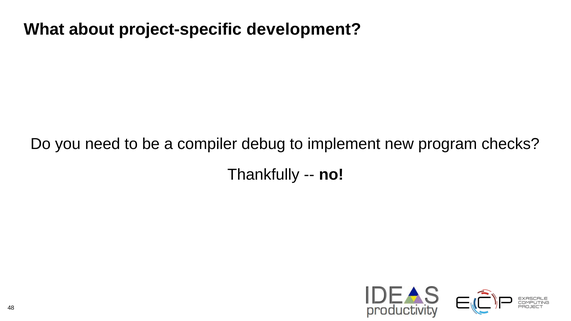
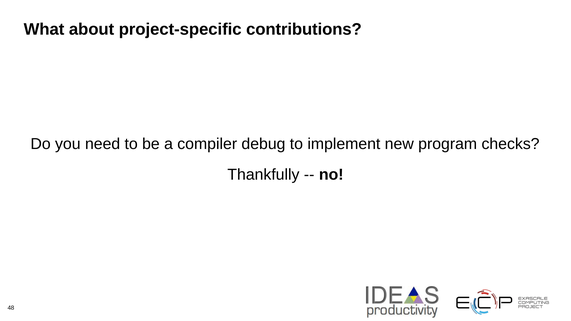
development: development -> contributions
